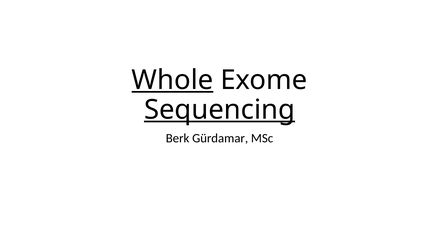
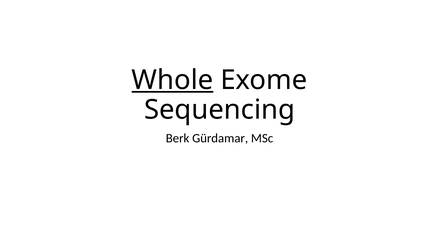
Sequencing underline: present -> none
